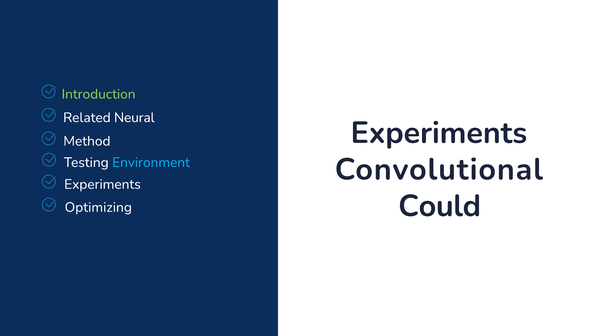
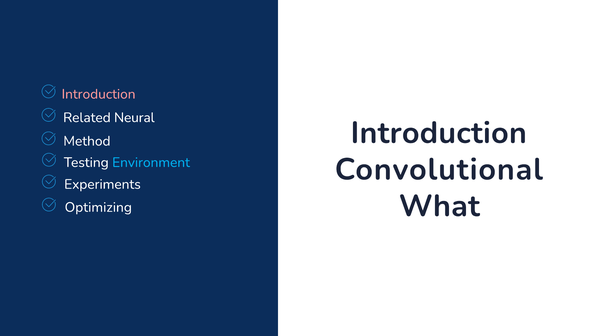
Introduction at (99, 94) colour: light green -> pink
Experiments at (439, 133): Experiments -> Introduction
Could: Could -> What
